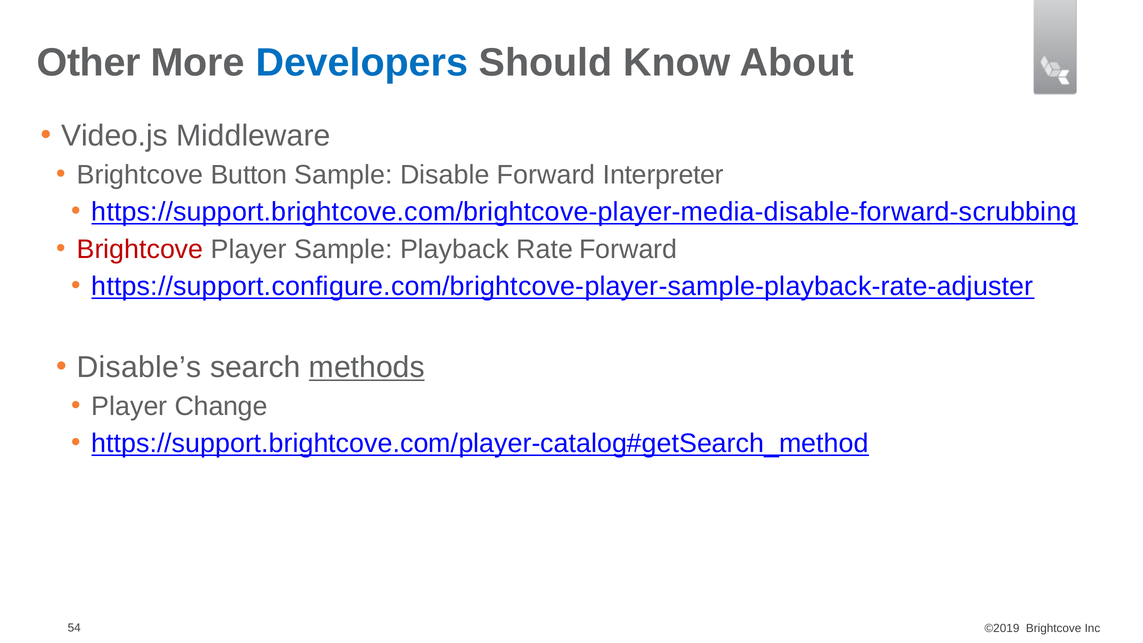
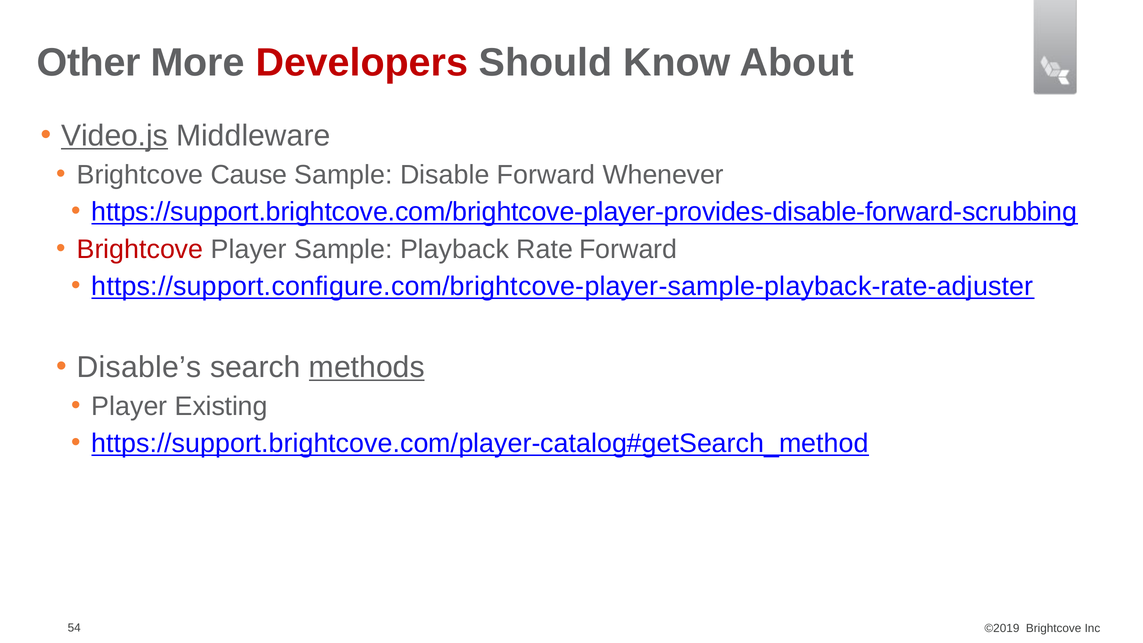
Developers colour: blue -> red
Video.js underline: none -> present
Button: Button -> Cause
Interpreter: Interpreter -> Whenever
https://support.brightcove.com/brightcove-player-media-disable-forward-scrubbing: https://support.brightcove.com/brightcove-player-media-disable-forward-scrubbing -> https://support.brightcove.com/brightcove-player-provides-disable-forward-scrubbing
Change: Change -> Existing
